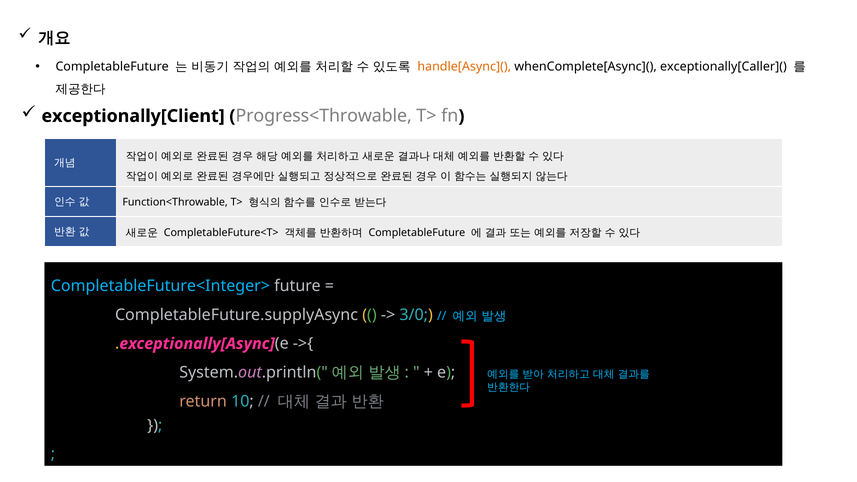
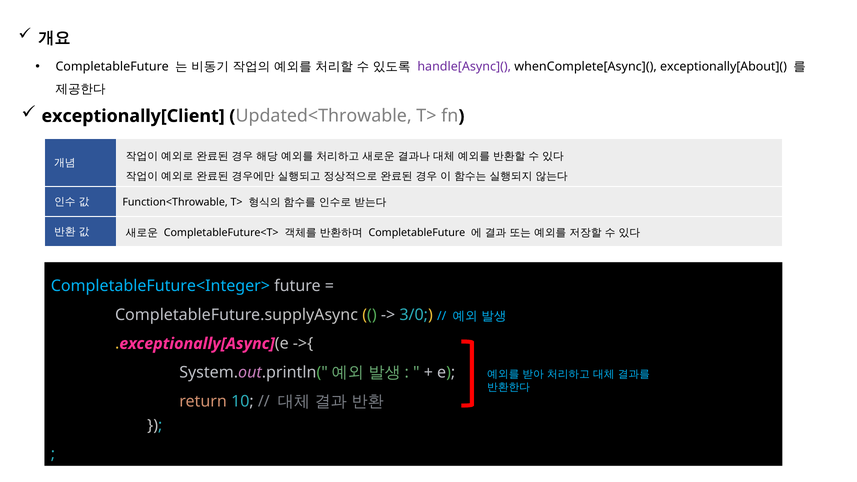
handle[Async]( colour: orange -> purple
exceptionally[Caller](: exceptionally[Caller]( -> exceptionally[About](
Progress<Throwable: Progress<Throwable -> Updated<Throwable
